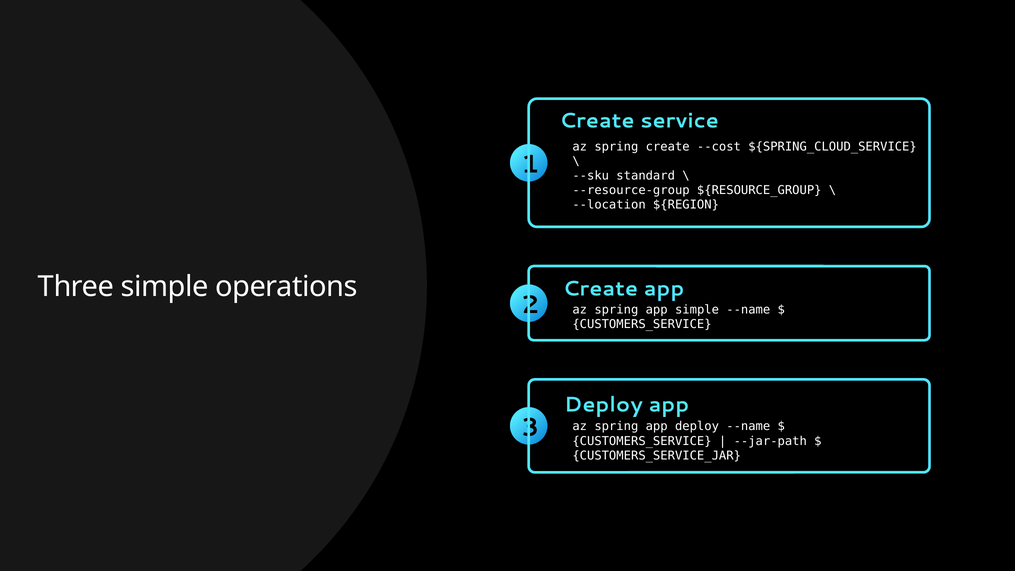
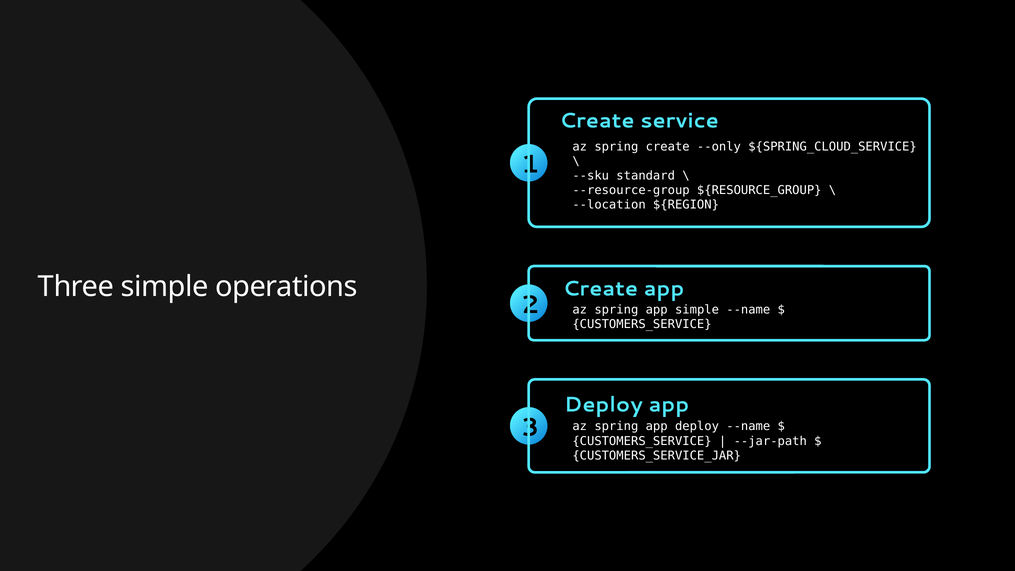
--cost: --cost -> --only
